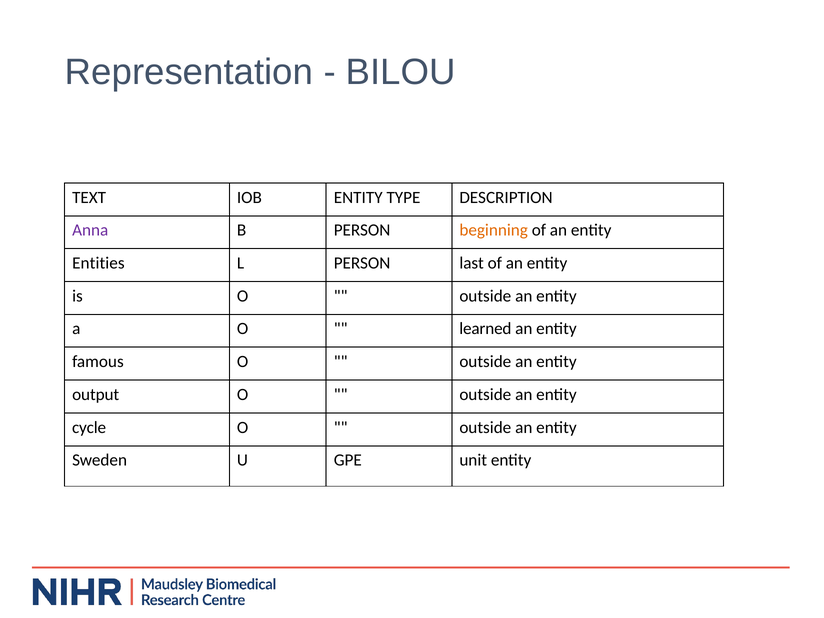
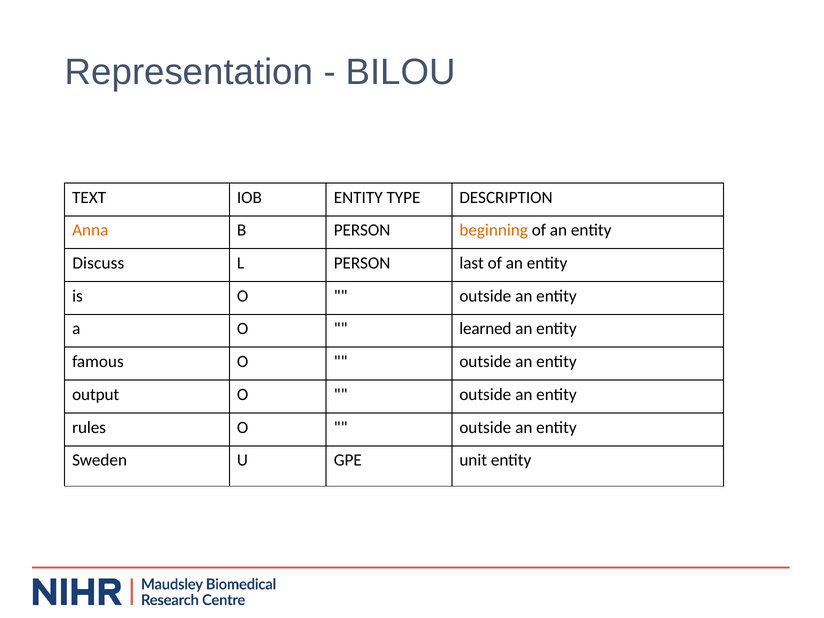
Anna colour: purple -> orange
Entities: Entities -> Discuss
cycle: cycle -> rules
